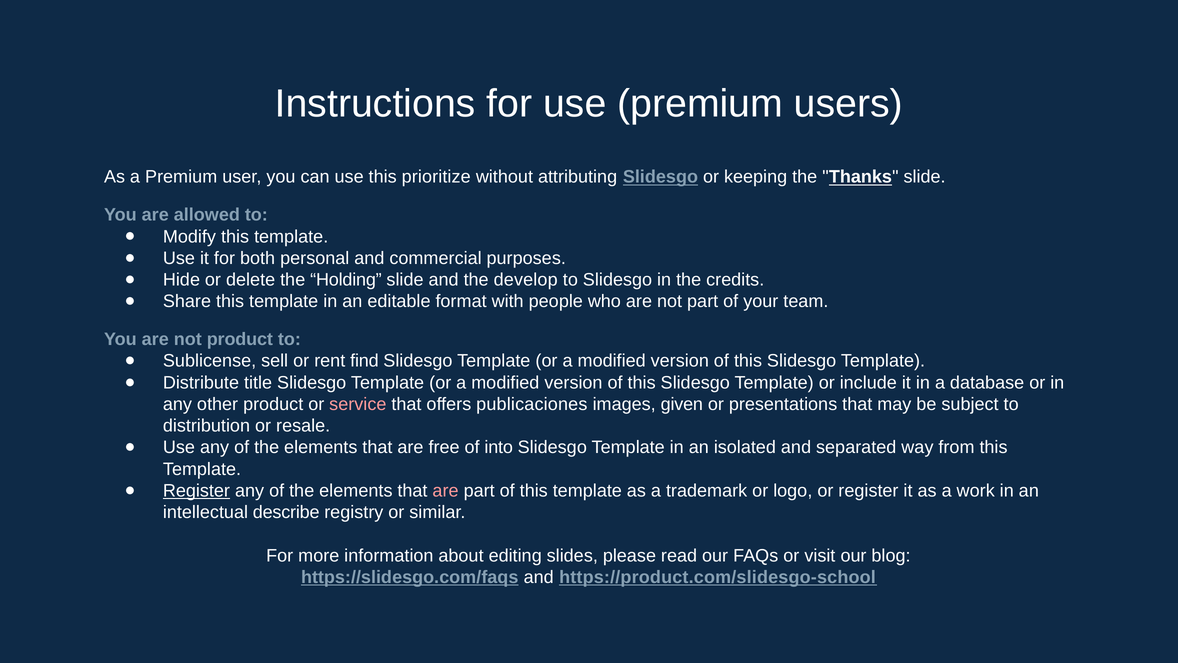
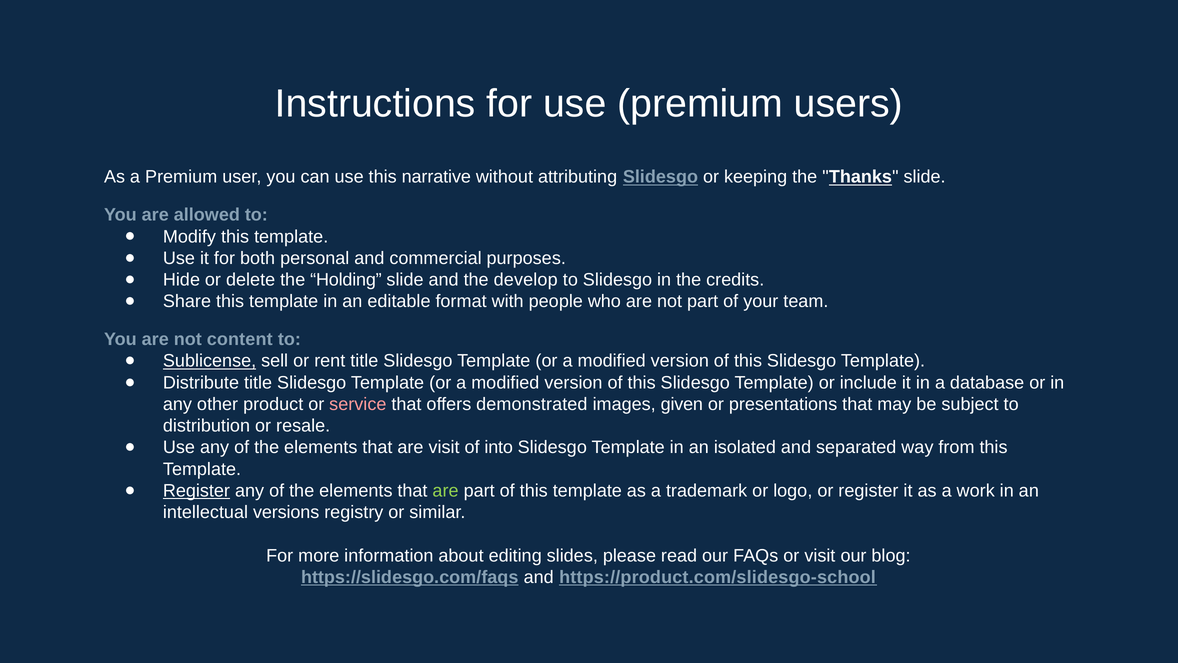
prioritize: prioritize -> narrative
not product: product -> content
Sublicense underline: none -> present
rent find: find -> title
publicaciones: publicaciones -> demonstrated
are free: free -> visit
are at (446, 491) colour: pink -> light green
describe: describe -> versions
